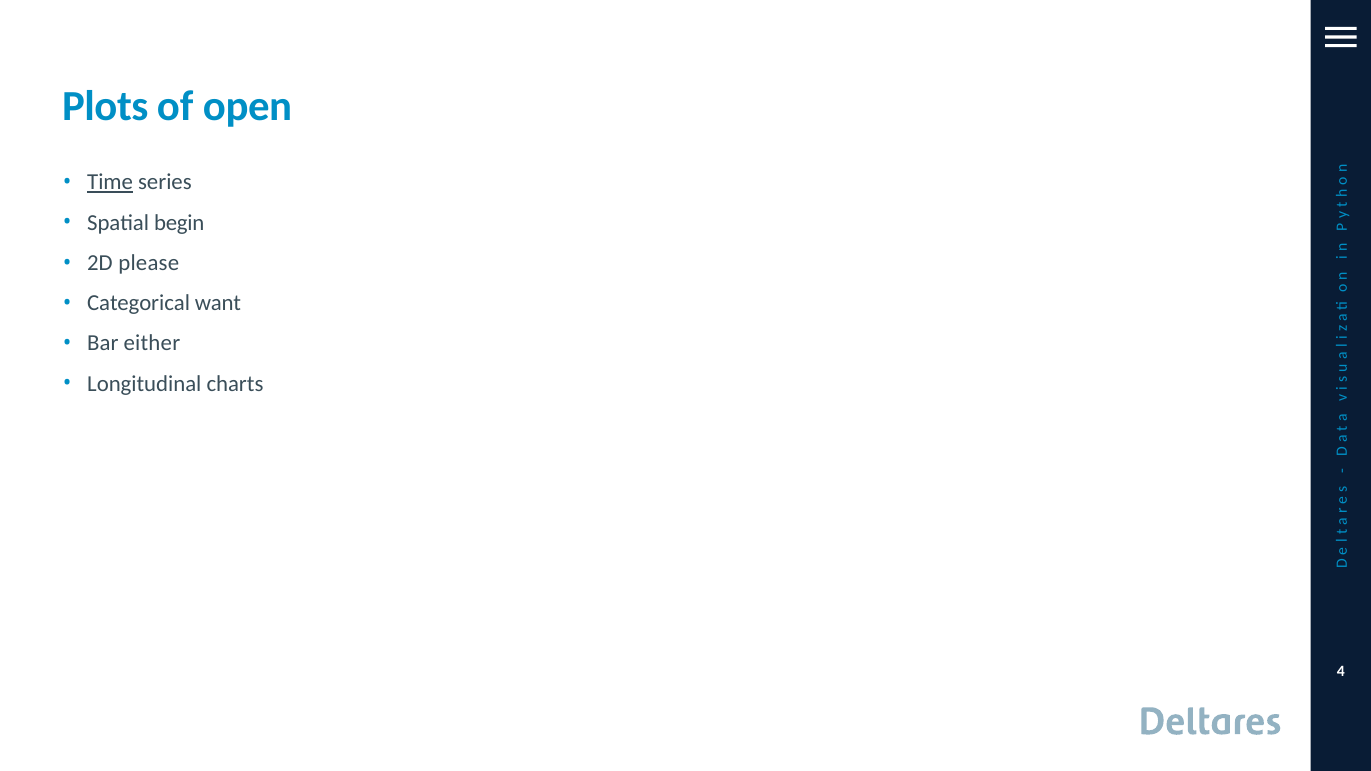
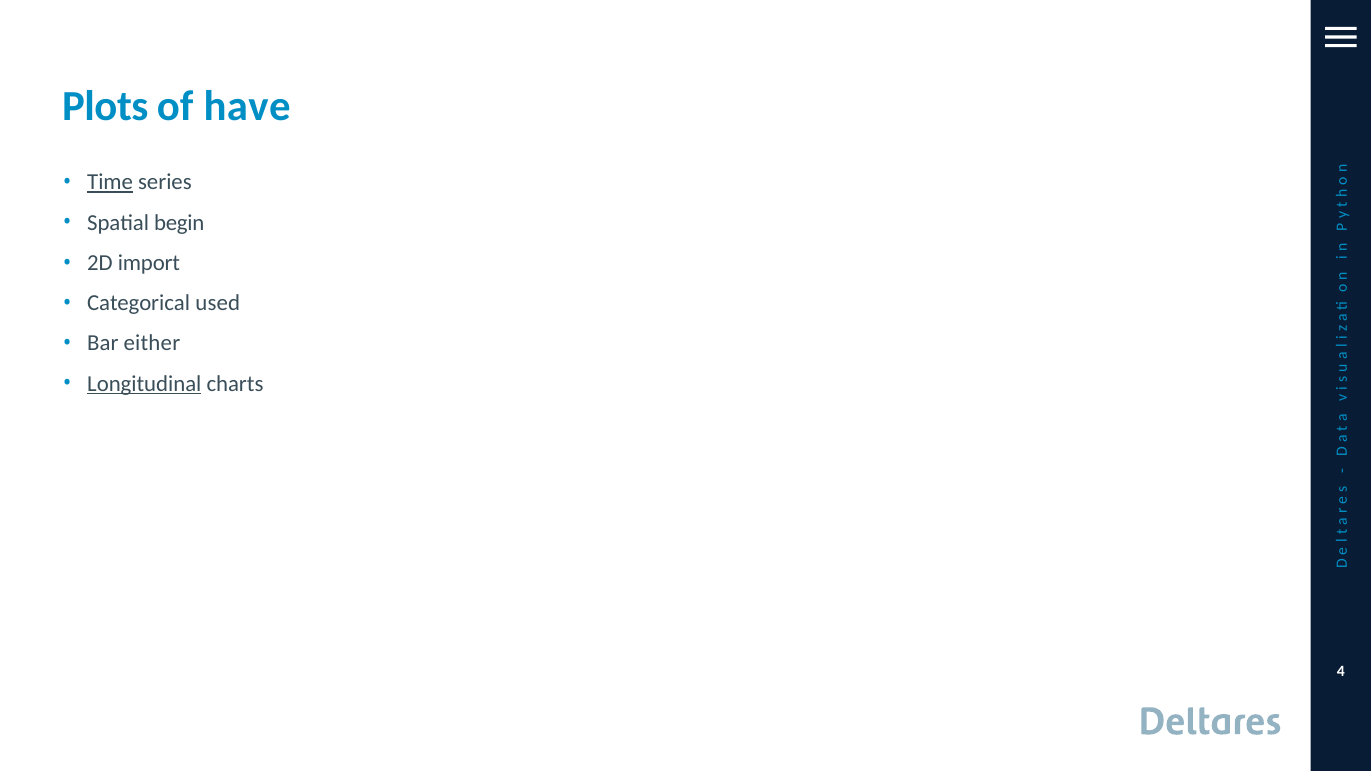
open: open -> have
please: please -> import
want: want -> used
Longitudinal underline: none -> present
